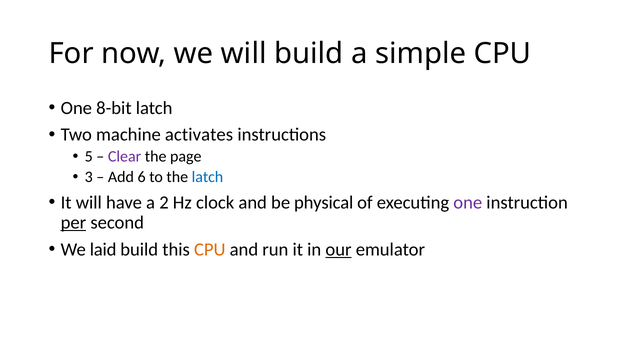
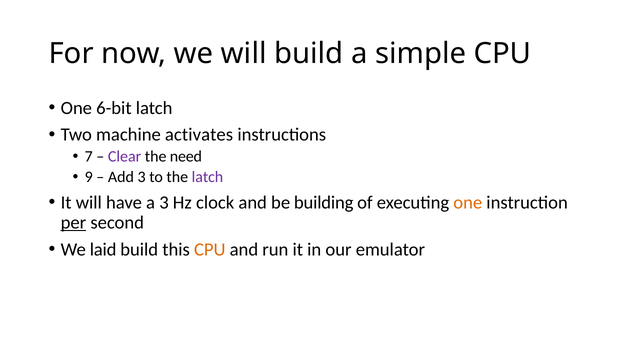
8-bit: 8-bit -> 6-bit
5: 5 -> 7
page: page -> need
3: 3 -> 9
Add 6: 6 -> 3
latch at (207, 177) colour: blue -> purple
a 2: 2 -> 3
physical: physical -> building
one at (468, 203) colour: purple -> orange
our underline: present -> none
